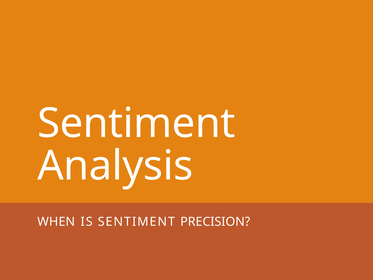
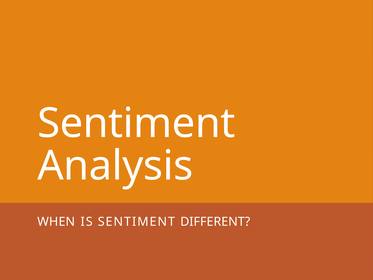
PRECISION: PRECISION -> DIFFERENT
